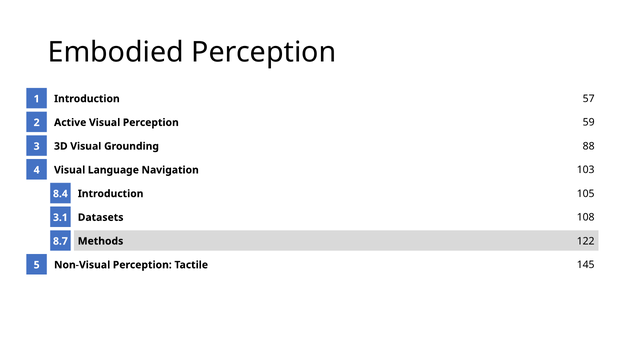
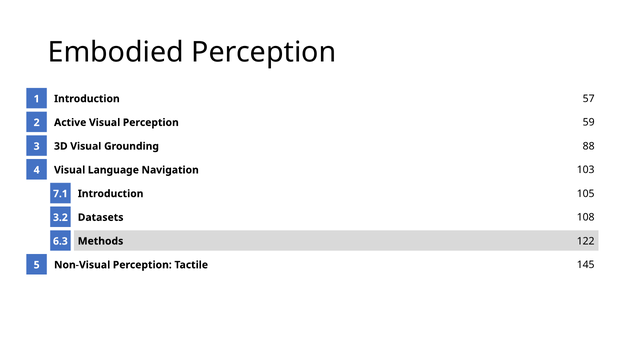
8.4: 8.4 -> 7.1
3.1: 3.1 -> 3.2
8.7: 8.7 -> 6.3
